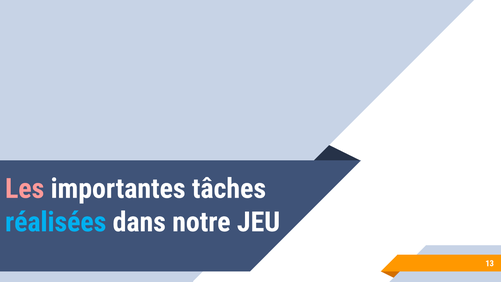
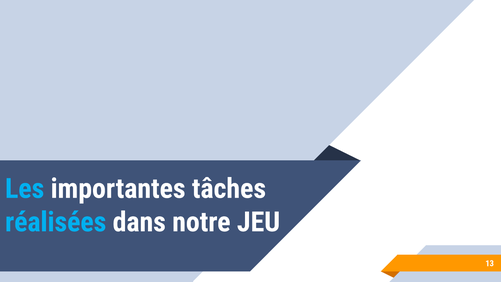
Les colour: pink -> light blue
